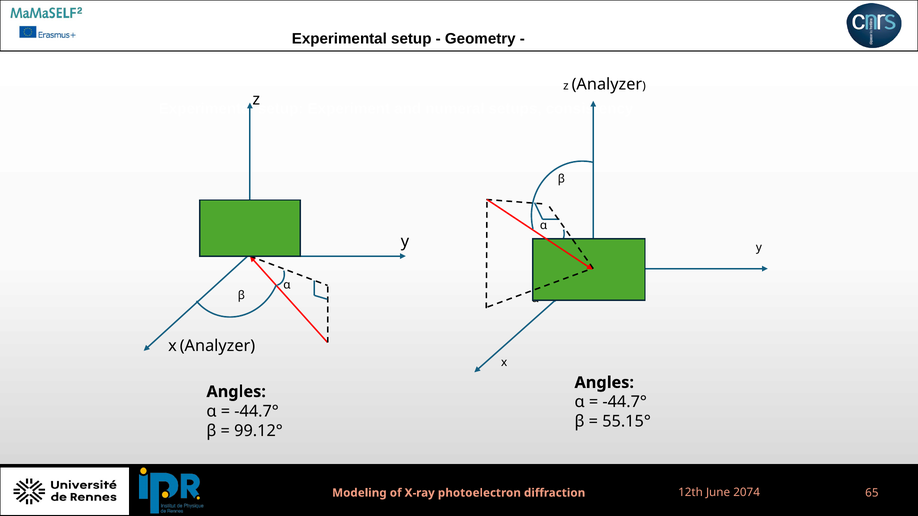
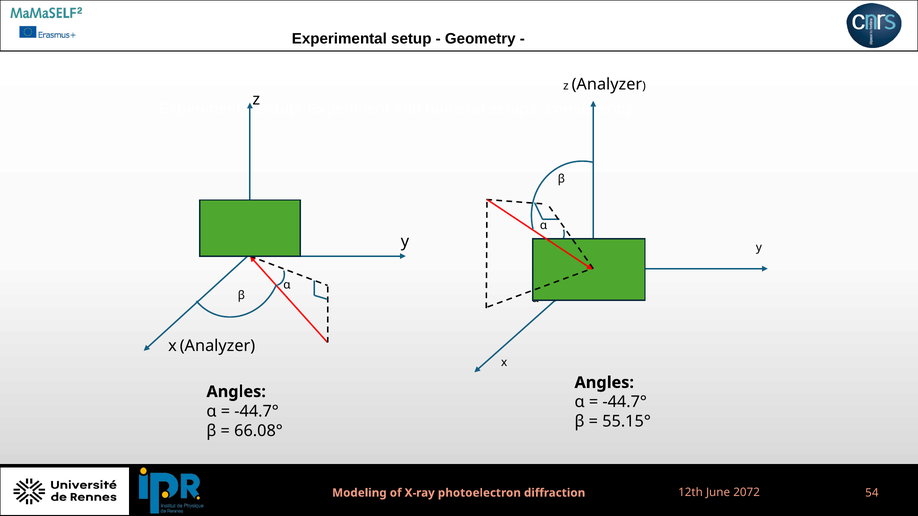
99.12°: 99.12° -> 66.08°
2074: 2074 -> 2072
65: 65 -> 54
